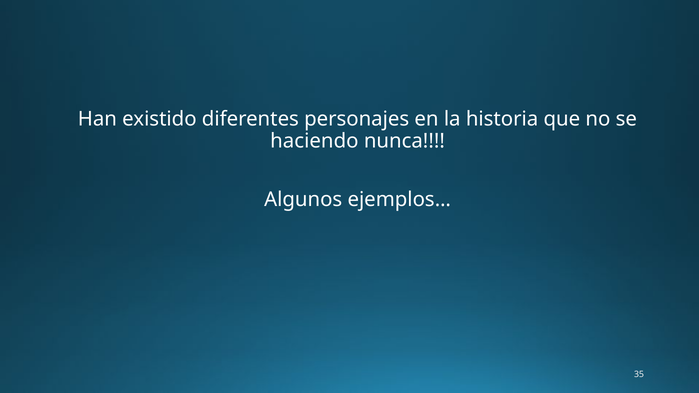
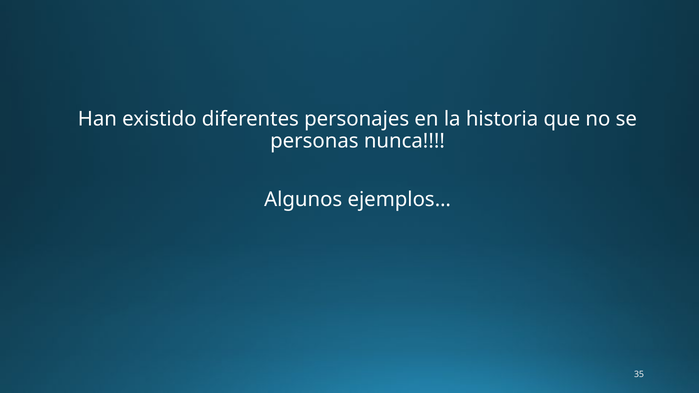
haciendo: haciendo -> personas
